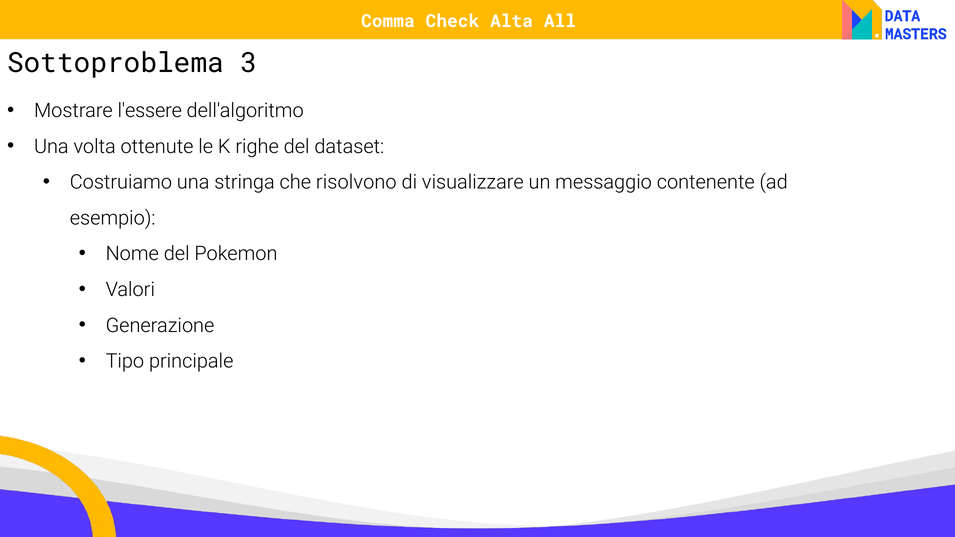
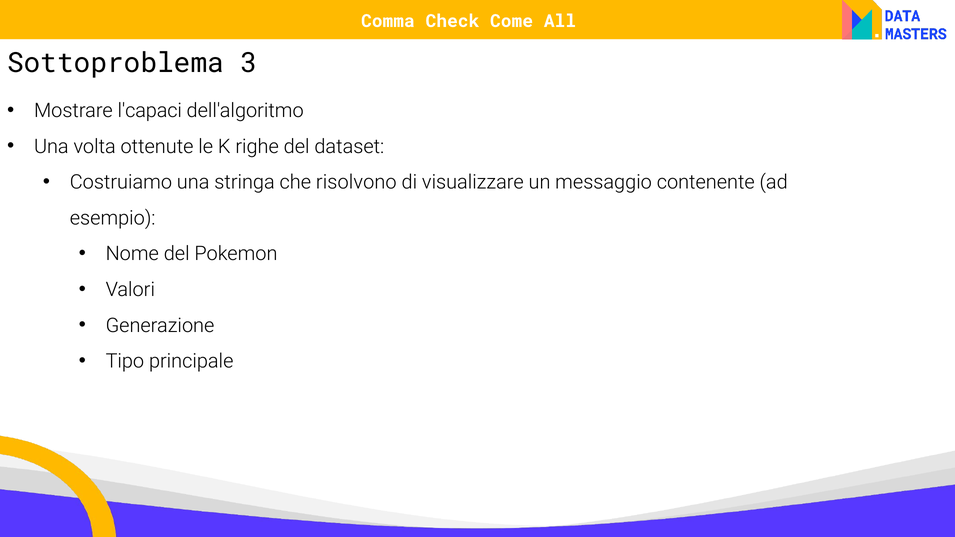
Alta: Alta -> Come
l'essere: l'essere -> l'capaci
